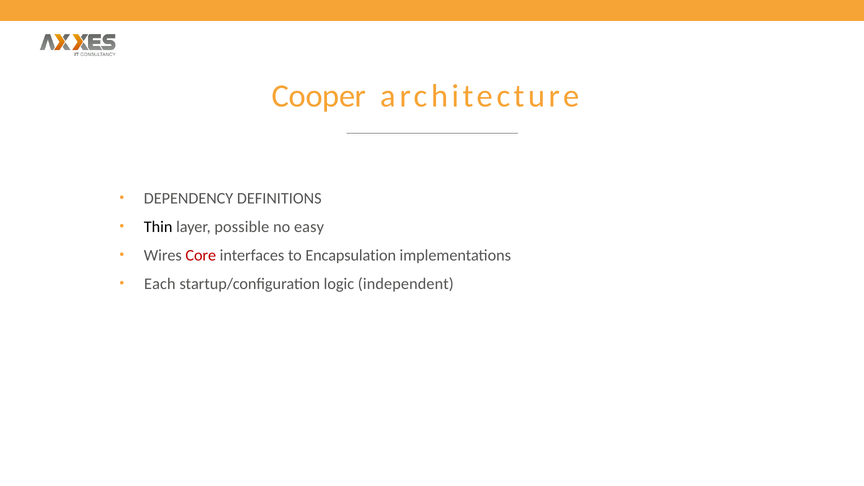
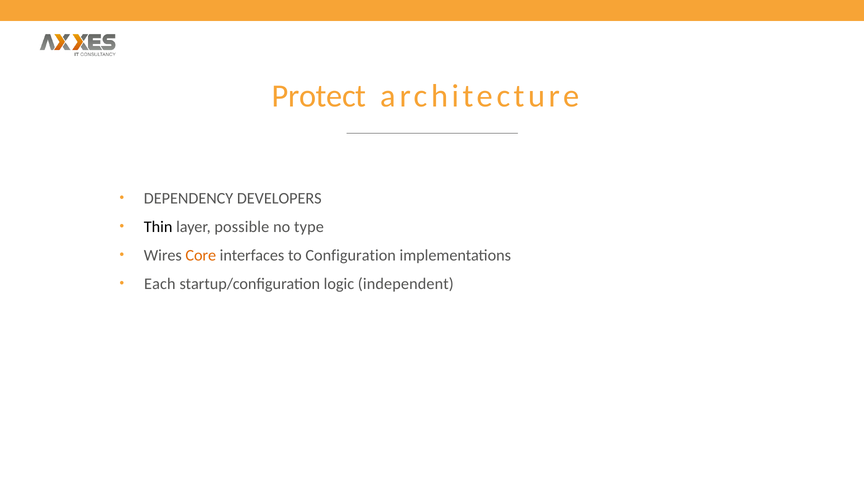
Cooper: Cooper -> Protect
DEFINITIONS: DEFINITIONS -> DEVELOPERS
easy: easy -> type
Core colour: red -> orange
Encapsulation: Encapsulation -> Configuration
